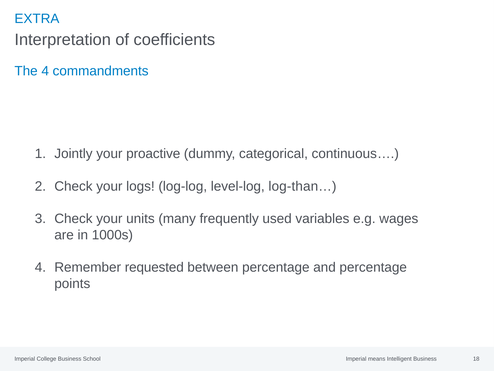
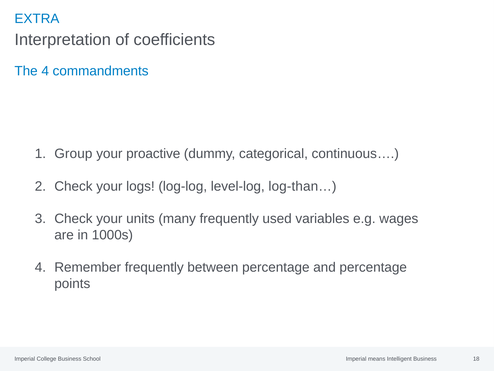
Jointly: Jointly -> Group
Remember requested: requested -> frequently
